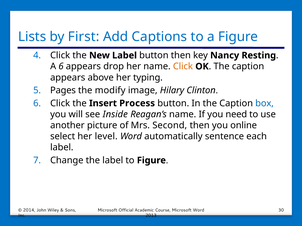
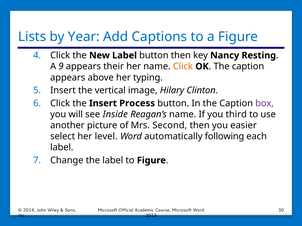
First: First -> Year
A 6: 6 -> 9
drop: drop -> their
Pages at (63, 91): Pages -> Insert
modify: modify -> vertical
box colour: blue -> purple
need: need -> third
online: online -> easier
sentence: sentence -> following
